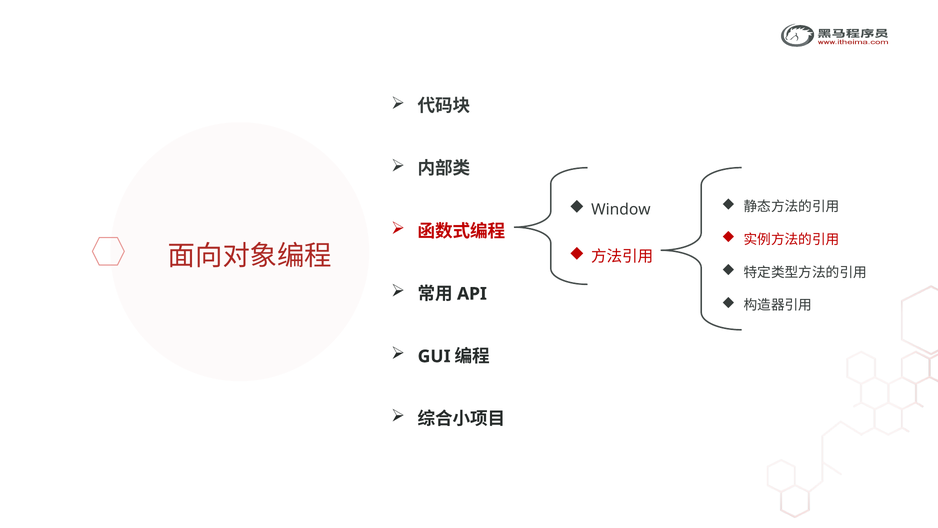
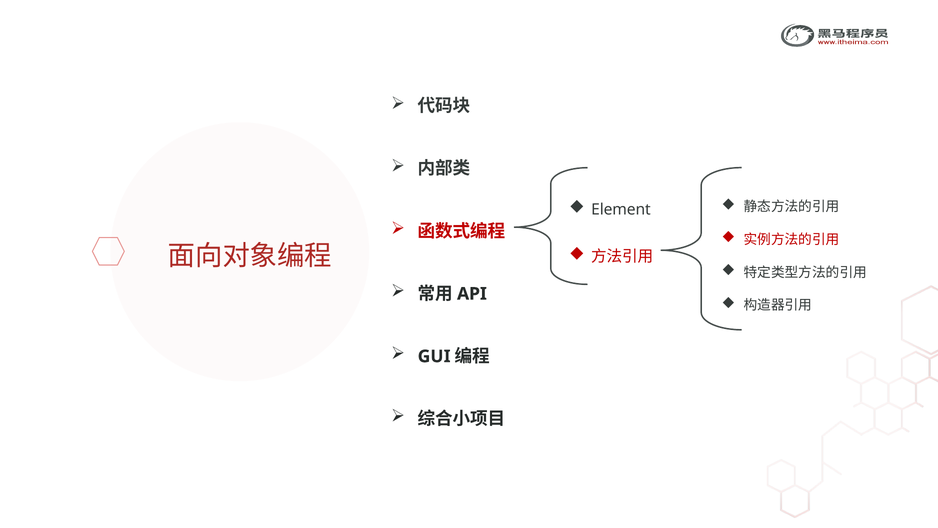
Window: Window -> Element
